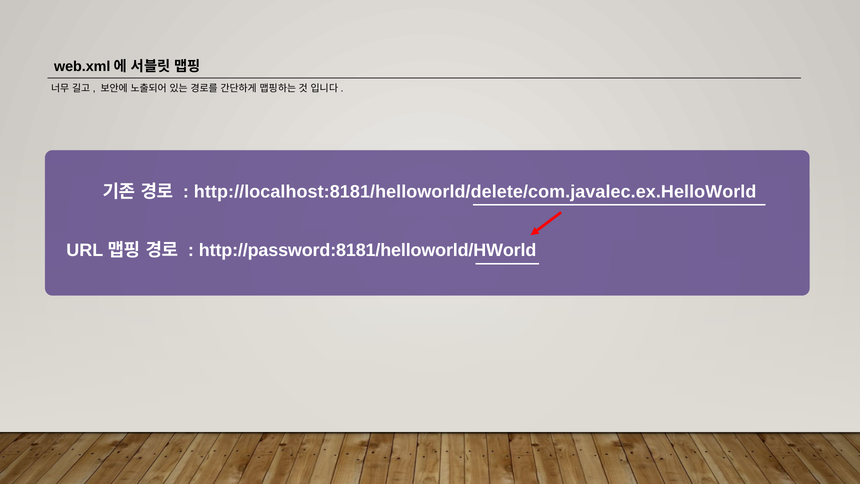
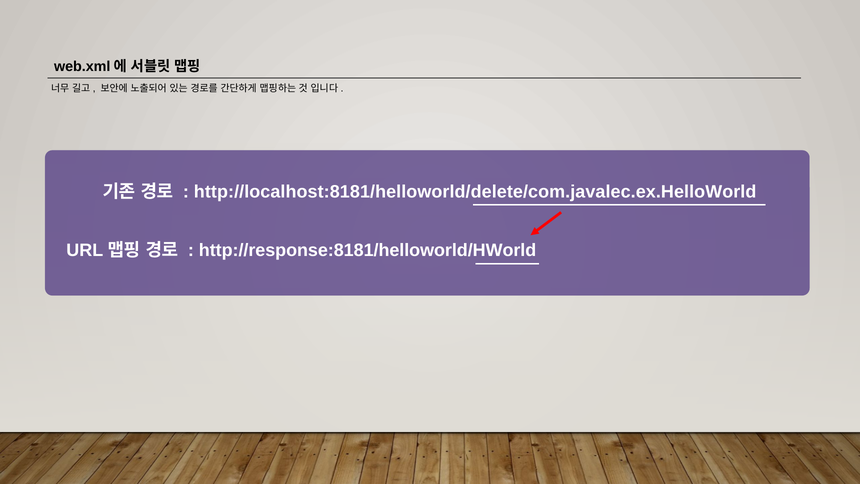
http://password:8181/helloworld/HWorld: http://password:8181/helloworld/HWorld -> http://response:8181/helloworld/HWorld
